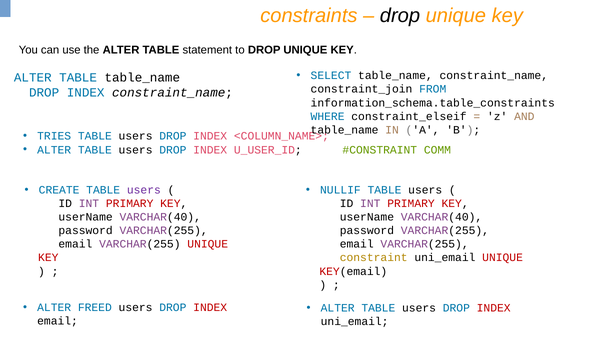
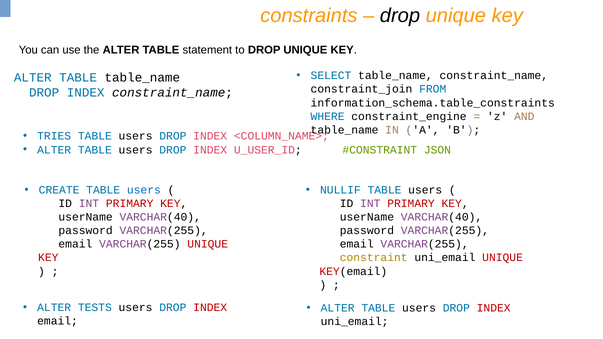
constraint_elseif: constraint_elseif -> constraint_engine
COMM: COMM -> JSON
users at (144, 190) colour: purple -> blue
FREED: FREED -> TESTS
